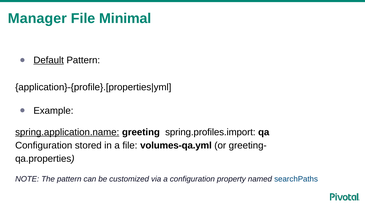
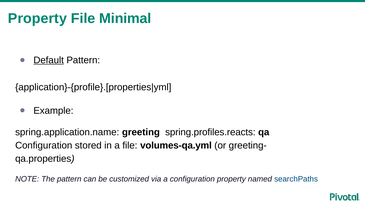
Manager at (37, 19): Manager -> Property
spring.application.name underline: present -> none
spring.profiles.import: spring.profiles.import -> spring.profiles.reacts
